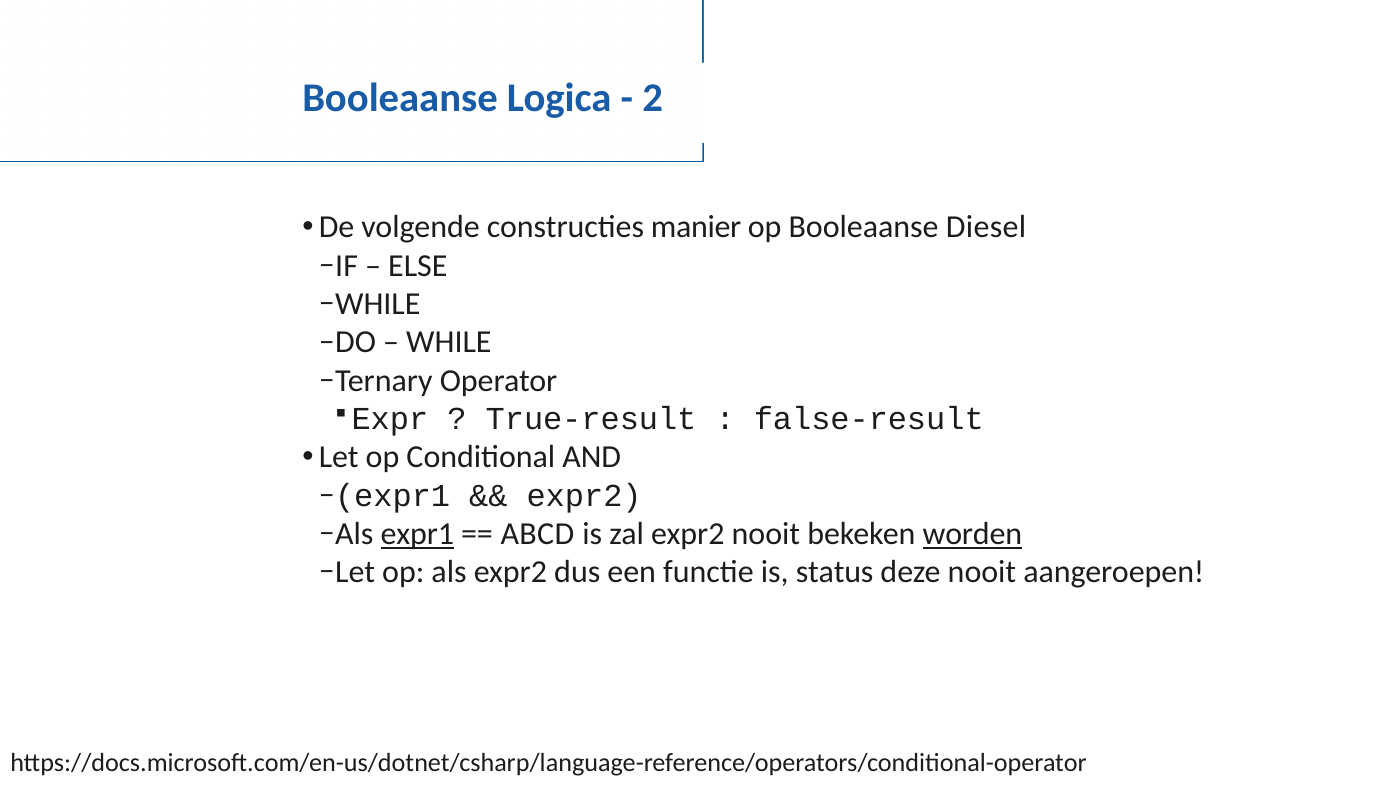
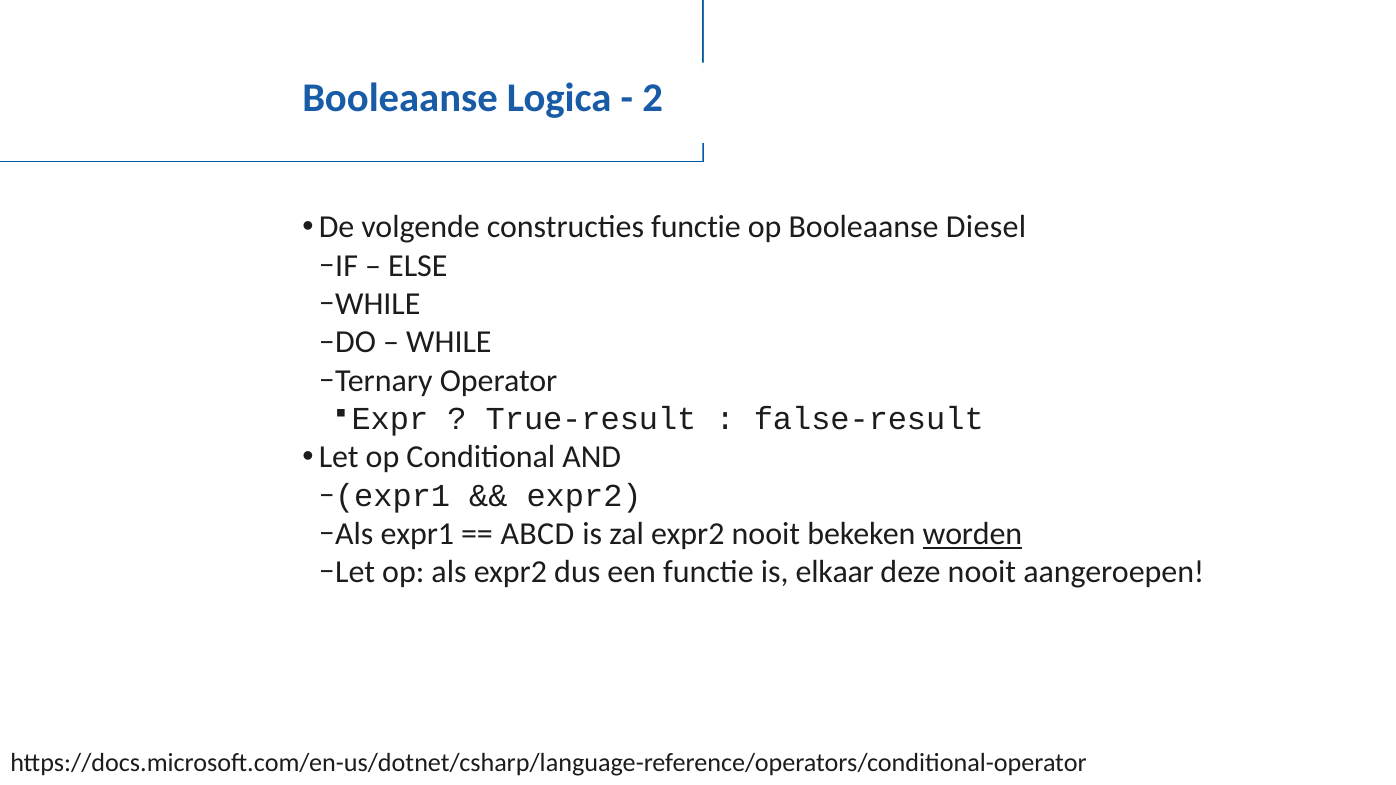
constructies manier: manier -> functie
expr1 at (417, 534) underline: present -> none
status: status -> elkaar
